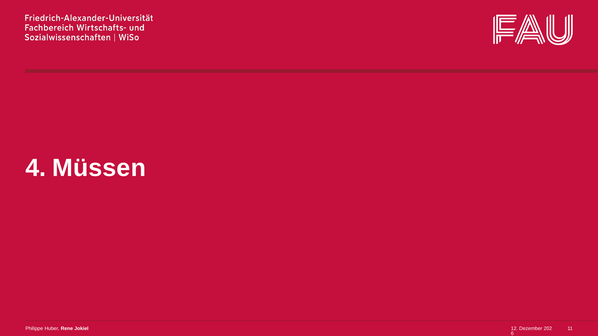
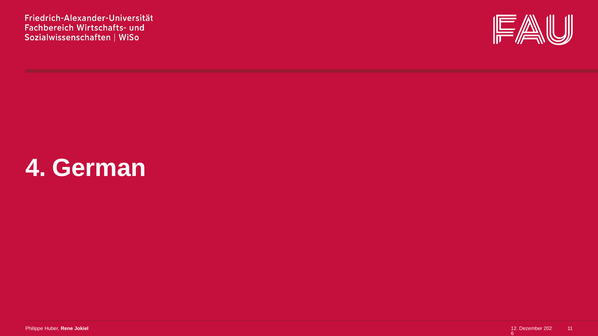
Müssen: Müssen -> German
